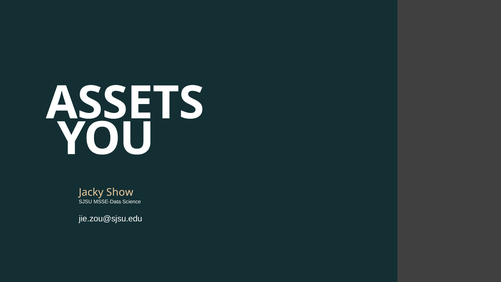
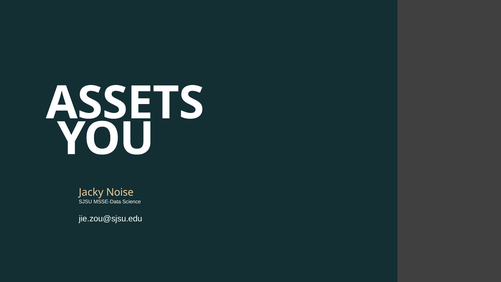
Show: Show -> Noise
